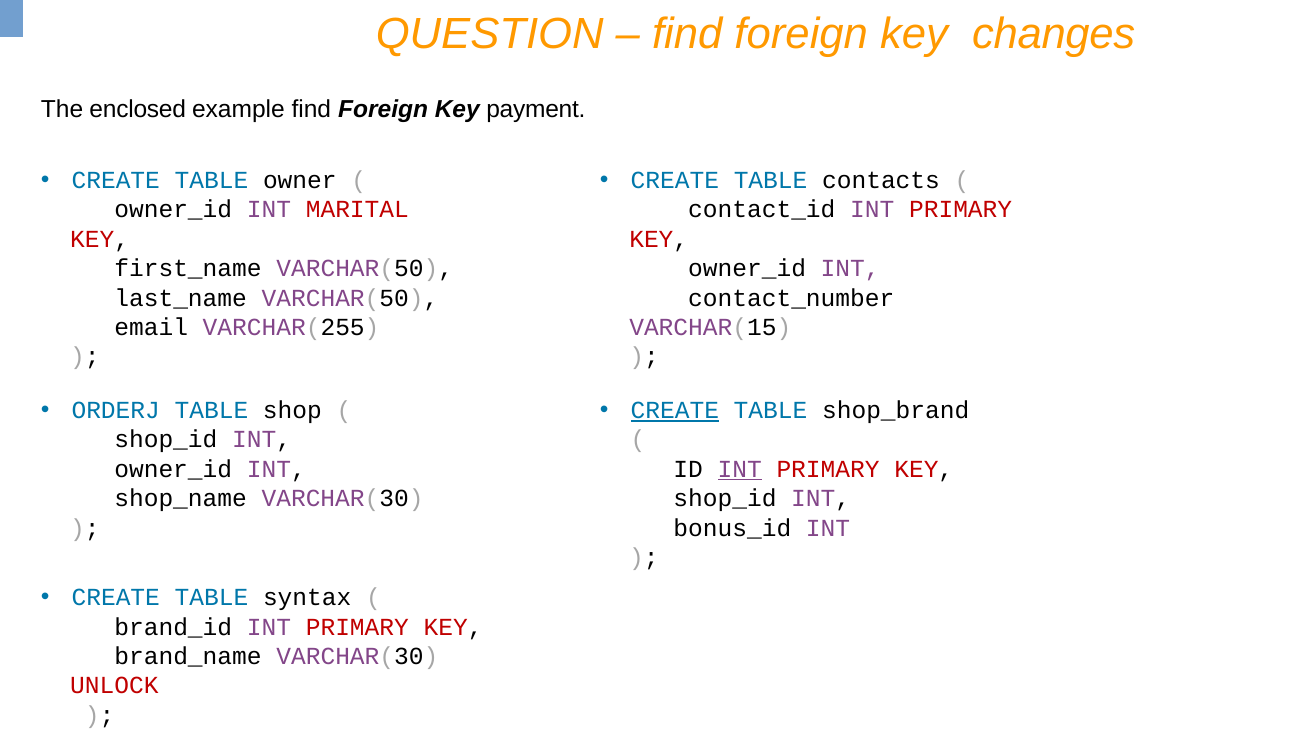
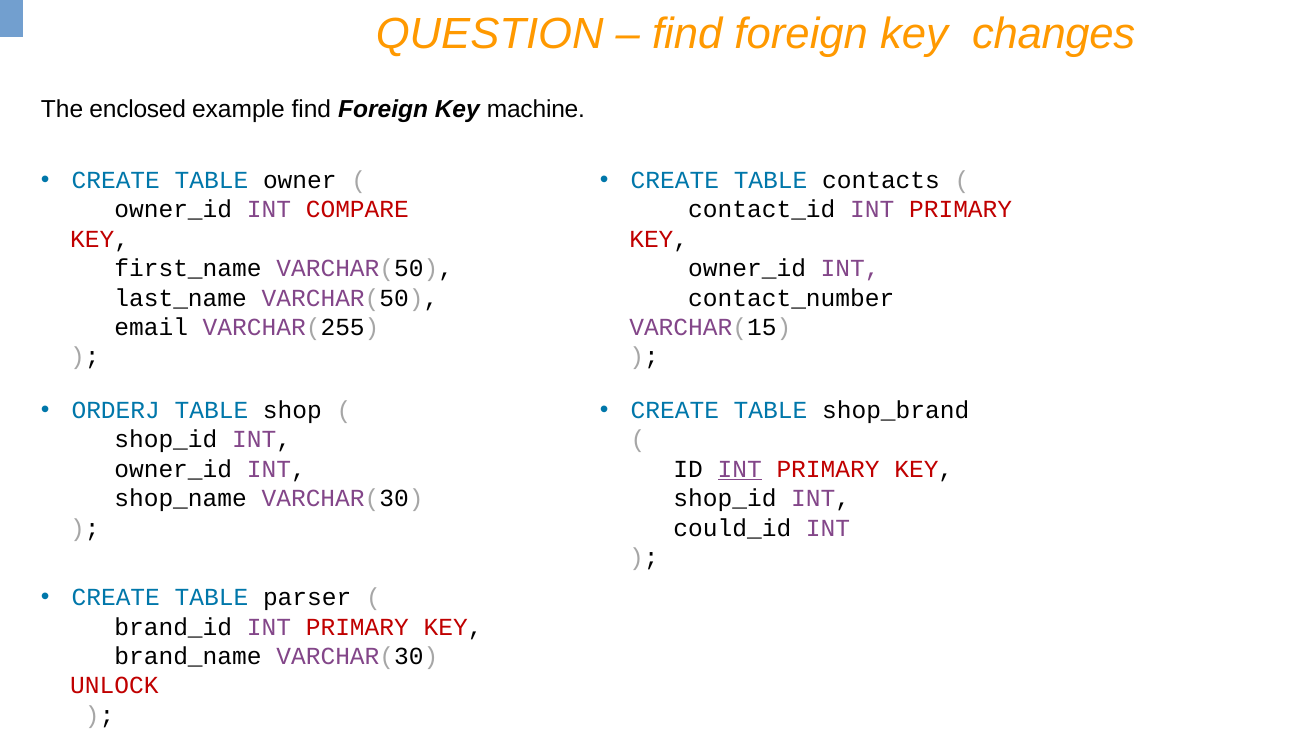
payment: payment -> machine
MARITAL: MARITAL -> COMPARE
CREATE at (675, 410) underline: present -> none
bonus_id: bonus_id -> could_id
syntax: syntax -> parser
